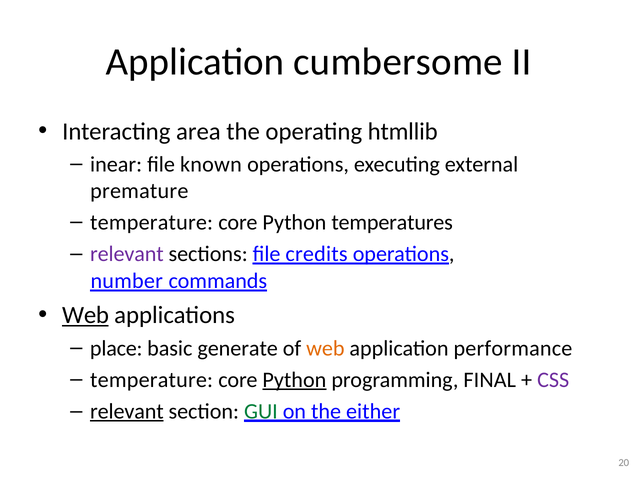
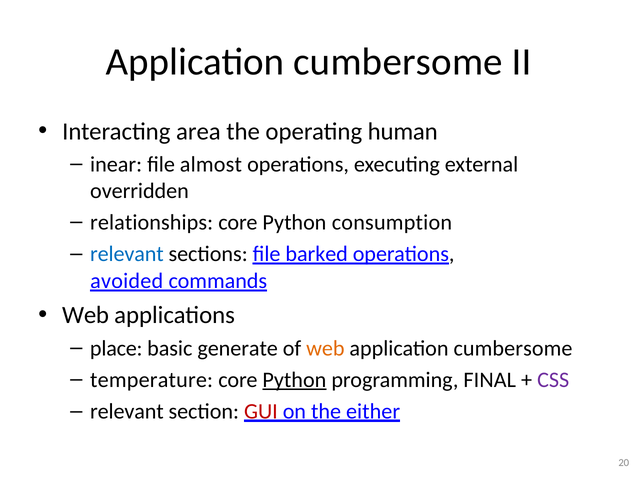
htmllib: htmllib -> human
known: known -> almost
premature: premature -> overridden
temperature at (152, 223): temperature -> relationships
temperatures: temperatures -> consumption
relevant at (127, 254) colour: purple -> blue
credits: credits -> barked
number: number -> avoided
Web at (86, 316) underline: present -> none
performance at (513, 349): performance -> cumbersome
relevant at (127, 412) underline: present -> none
GUI colour: green -> red
